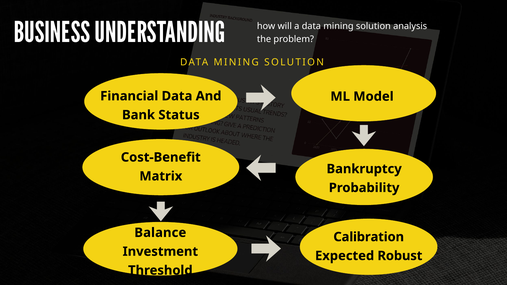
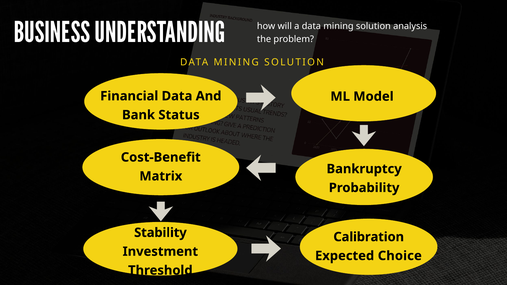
Balance: Balance -> Stability
Robust: Robust -> Choice
